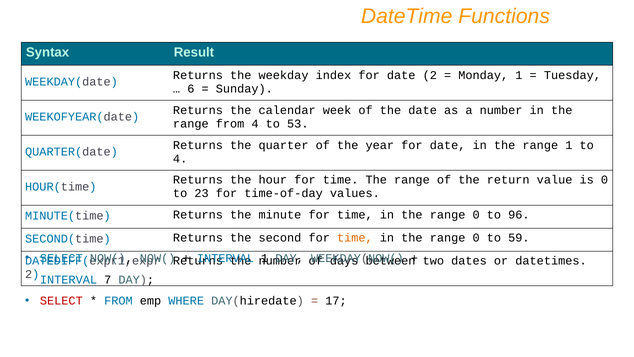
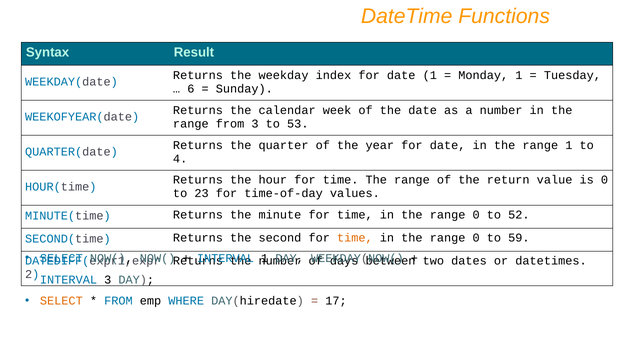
date 2: 2 -> 1
from 4: 4 -> 3
96: 96 -> 52
INTERVAL 7: 7 -> 3
SELECT at (61, 301) colour: red -> orange
